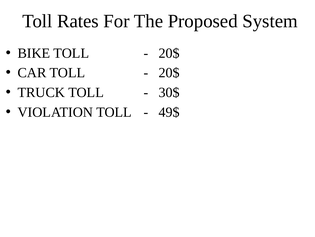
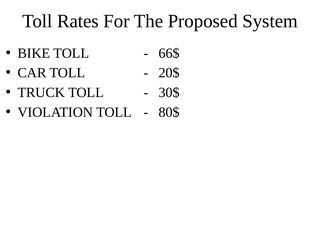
20$ at (169, 53): 20$ -> 66$
49$: 49$ -> 80$
